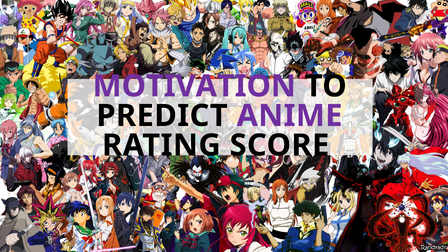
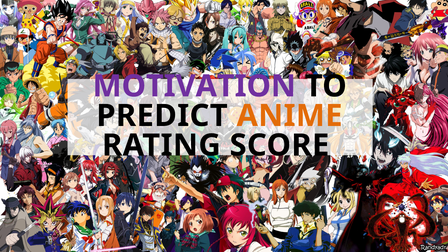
ANIME colour: purple -> orange
